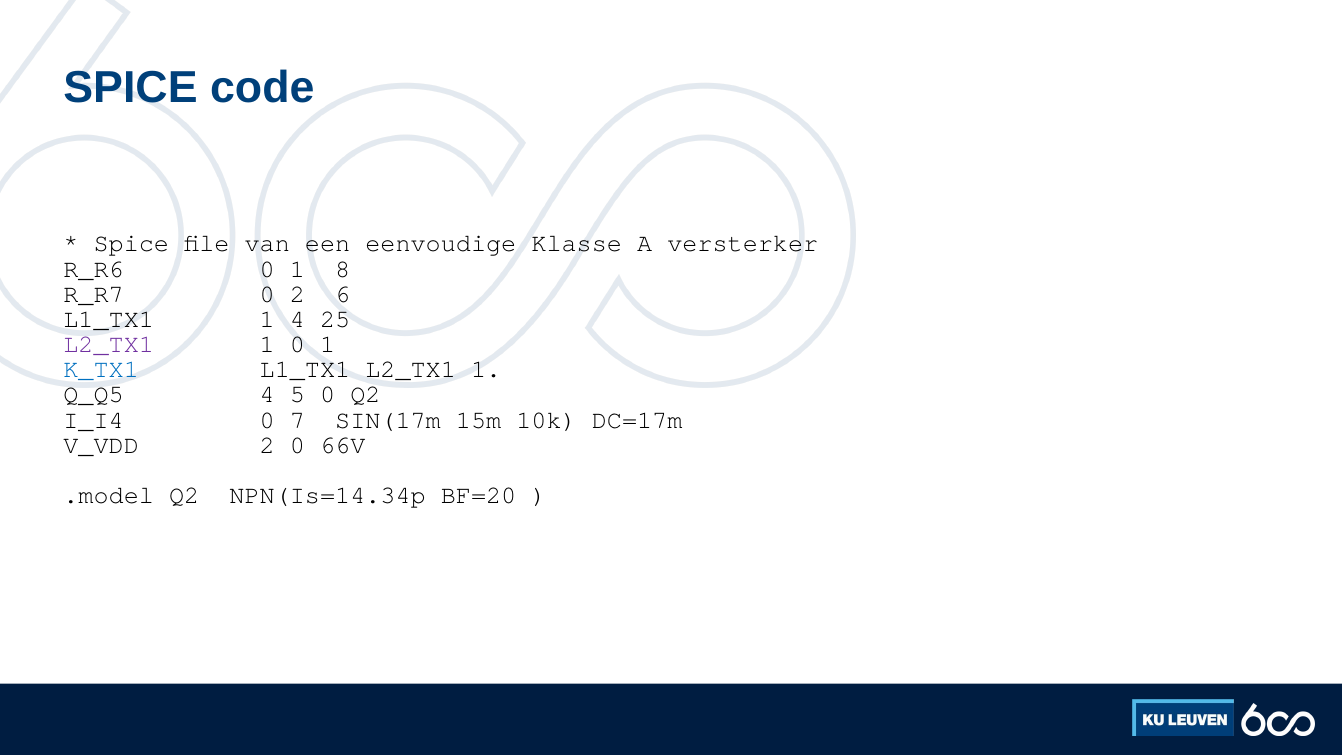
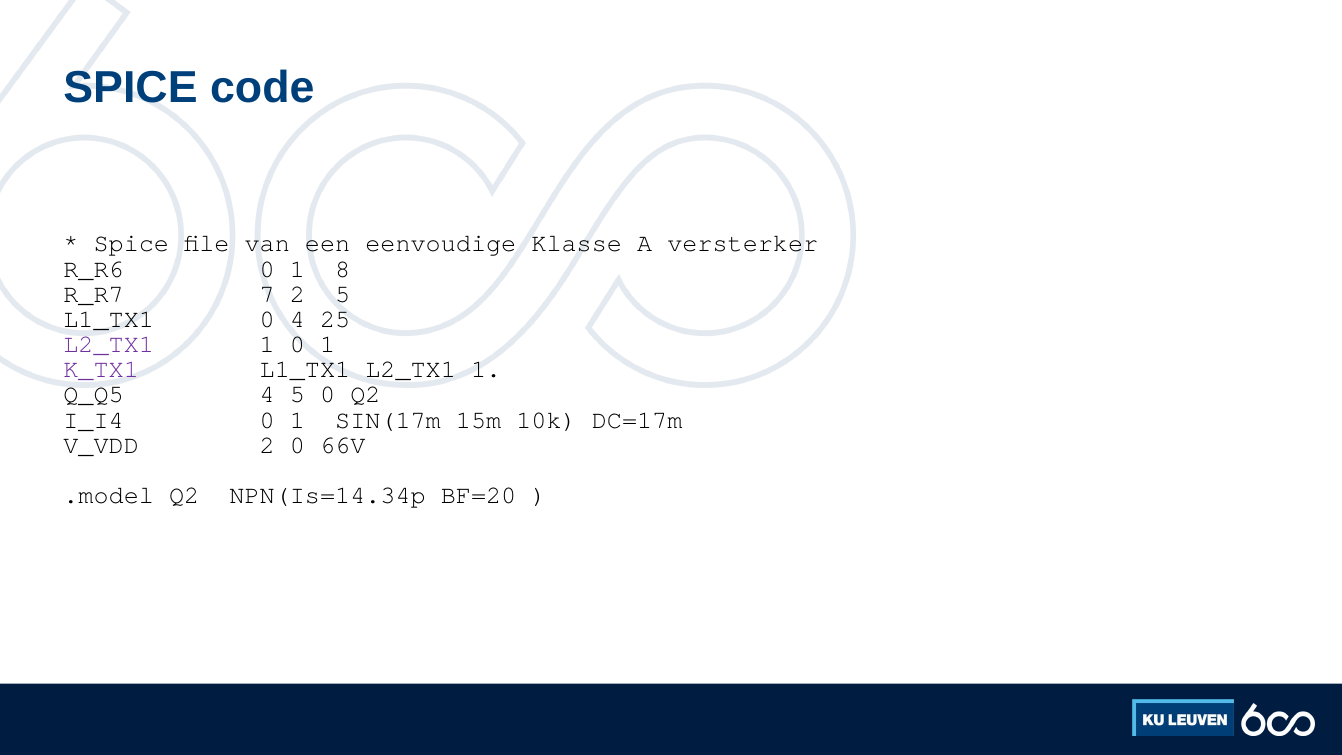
R_R7 0: 0 -> 7
2 6: 6 -> 5
L1_TX1 1: 1 -> 0
K_TX1 colour: blue -> purple
I_I4 0 7: 7 -> 1
